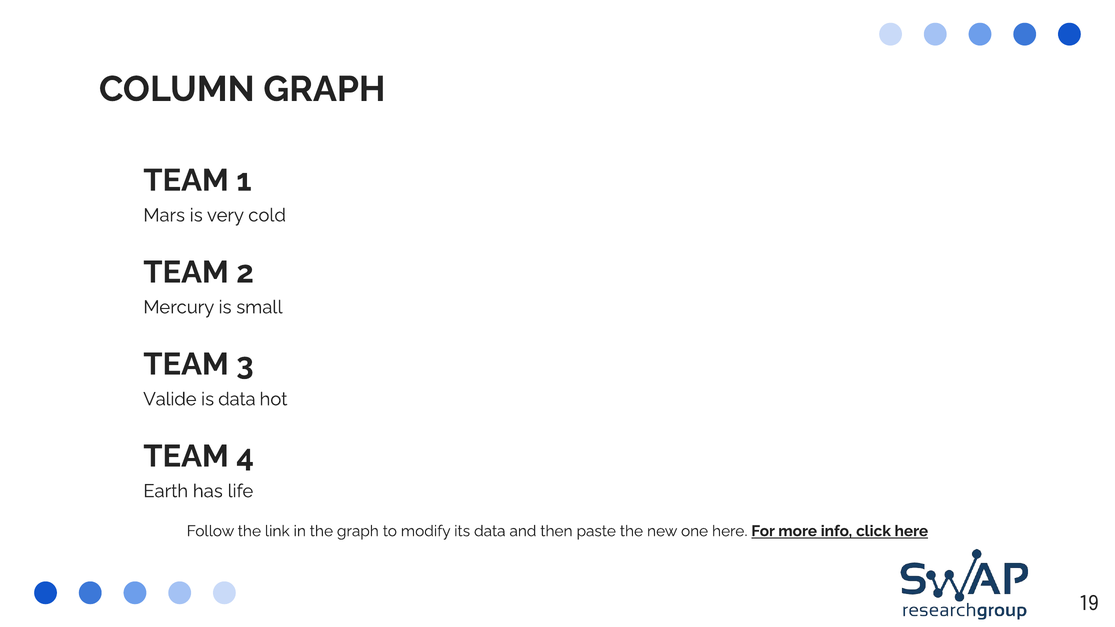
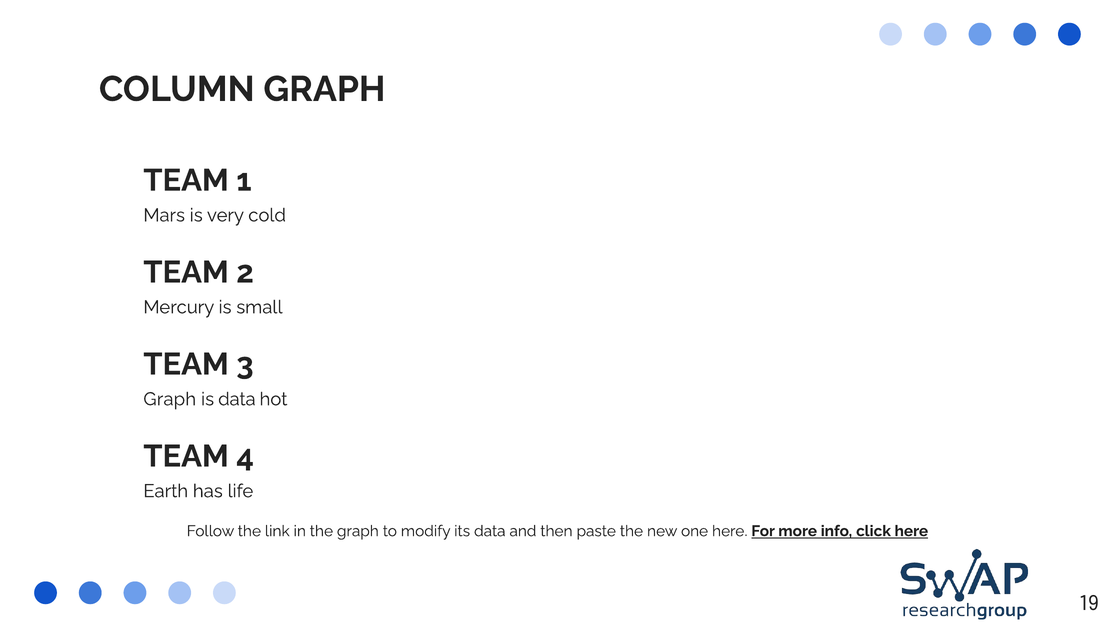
Valide at (170, 399): Valide -> Graph
